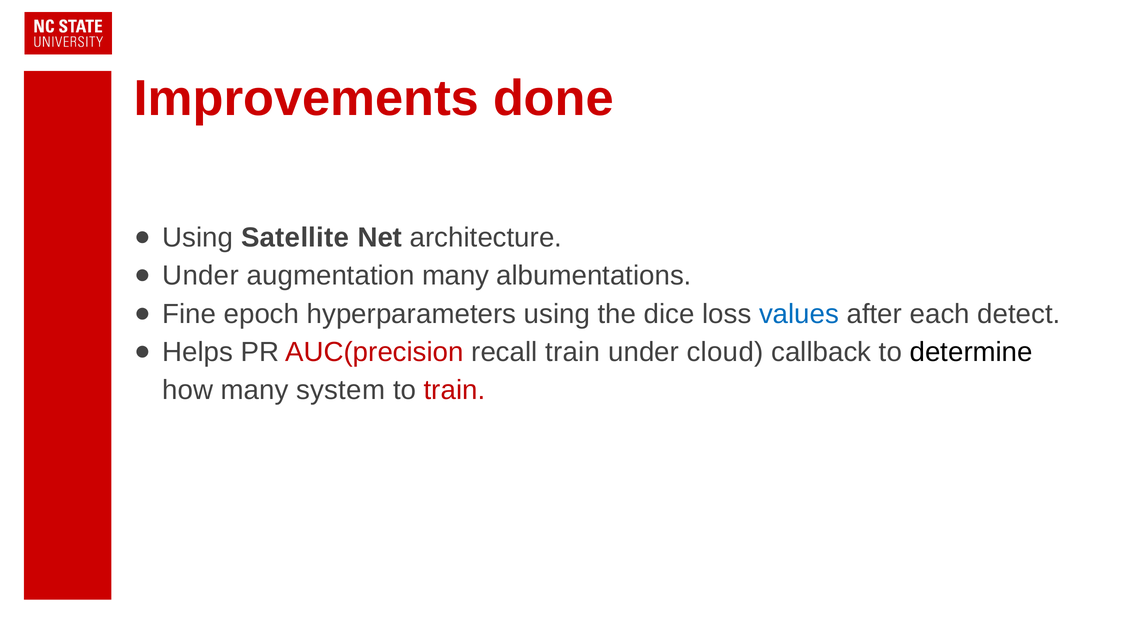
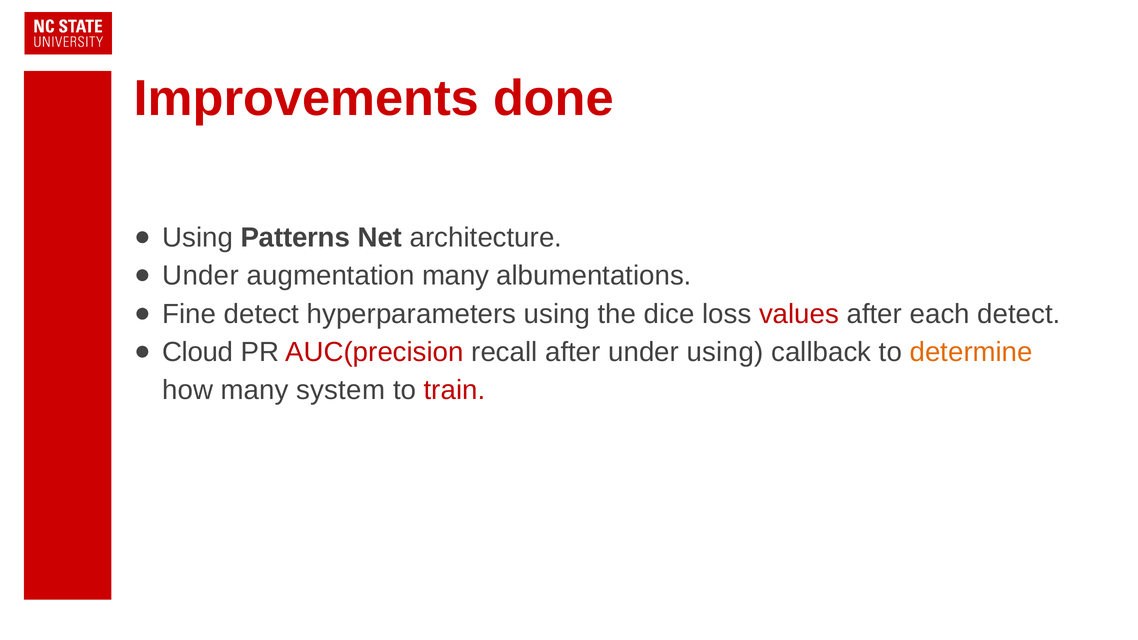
Satellite: Satellite -> Patterns
Fine epoch: epoch -> detect
values colour: blue -> red
Helps: Helps -> Cloud
recall train: train -> after
under cloud: cloud -> using
determine colour: black -> orange
